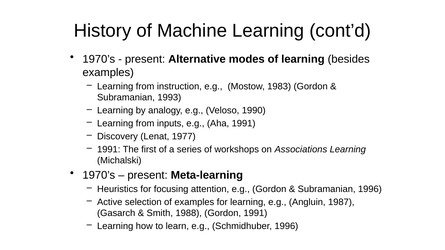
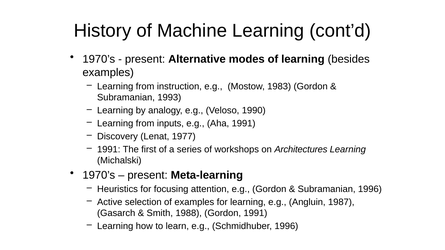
Associations: Associations -> Architectures
